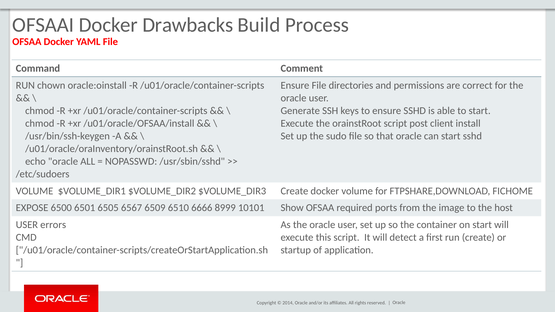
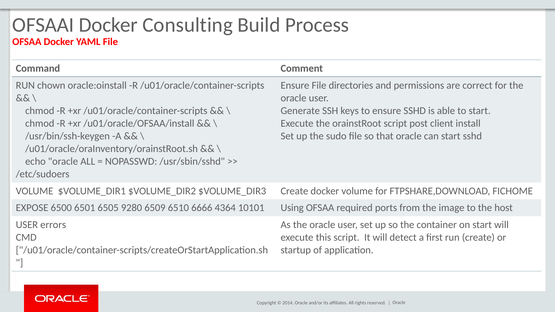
Drawbacks: Drawbacks -> Consulting
6567: 6567 -> 9280
8999: 8999 -> 4364
Show: Show -> Using
